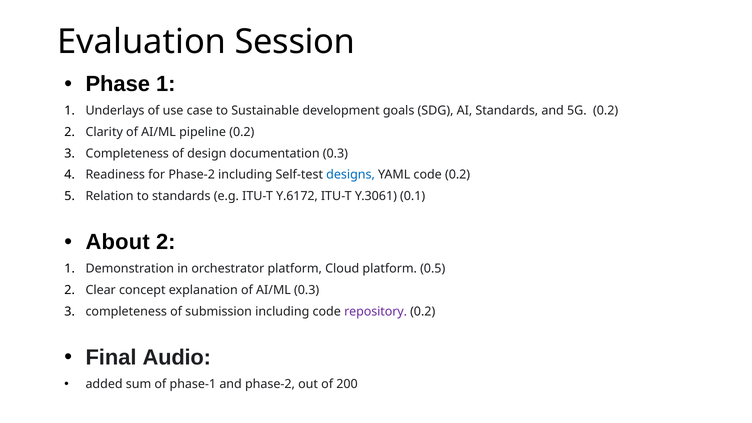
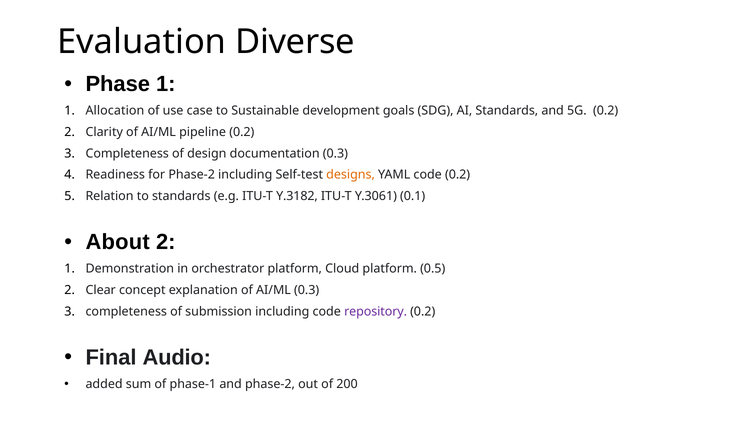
Session: Session -> Diverse
Underlays: Underlays -> Allocation
designs colour: blue -> orange
Y.6172: Y.6172 -> Y.3182
